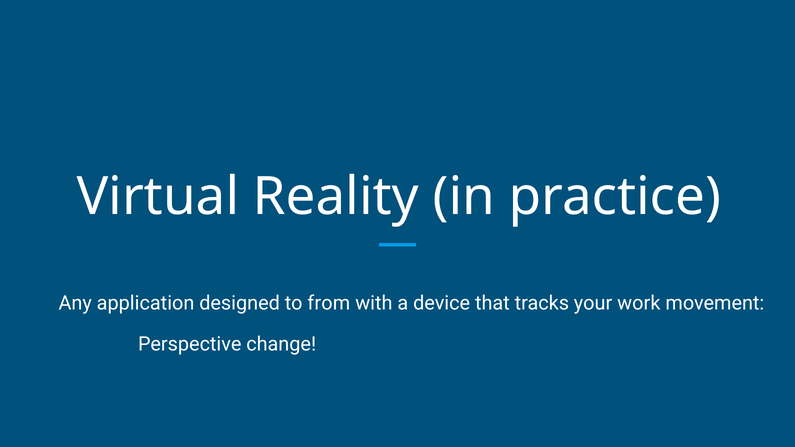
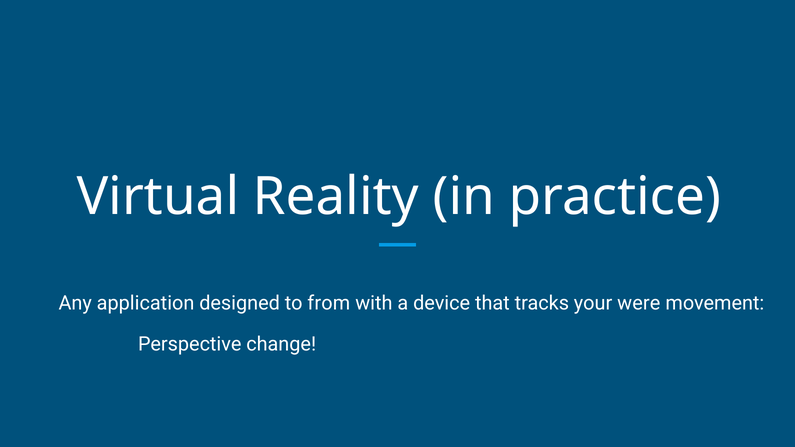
work: work -> were
